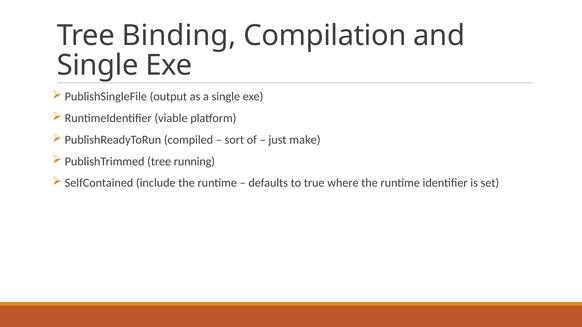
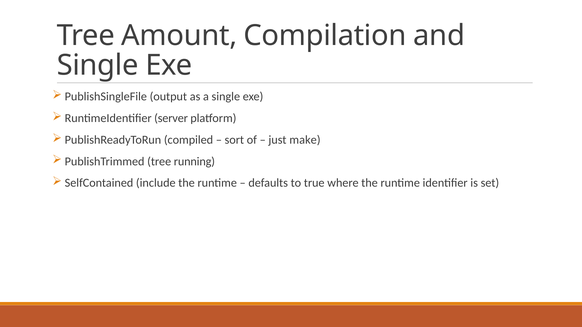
Binding: Binding -> Amount
viable: viable -> server
